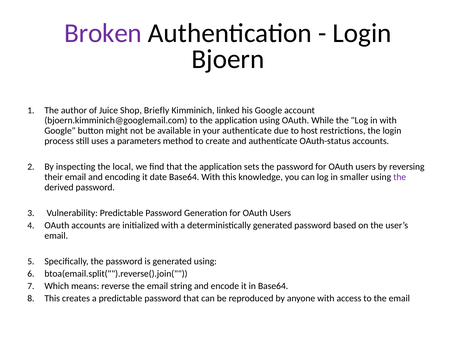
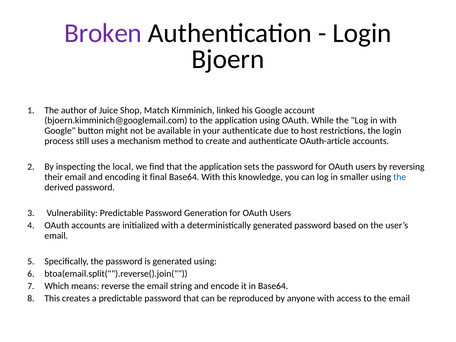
Briefly: Briefly -> Match
parameters: parameters -> mechanism
OAuth-status: OAuth-status -> OAuth-article
date: date -> final
the at (400, 177) colour: purple -> blue
